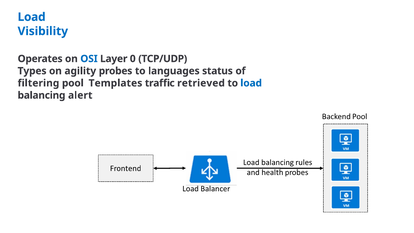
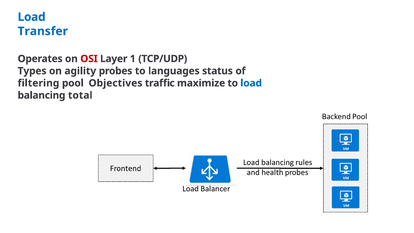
Visibility: Visibility -> Transfer
OSI colour: blue -> red
0: 0 -> 1
Templates: Templates -> Objectives
retrieved: retrieved -> maximize
alert: alert -> total
